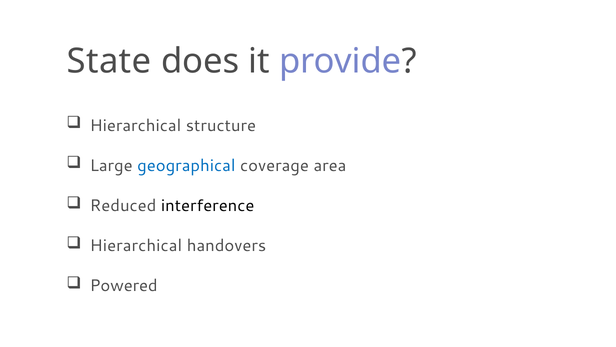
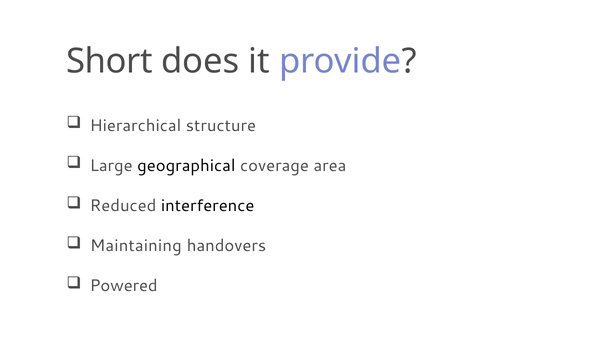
State: State -> Short
geographical colour: blue -> black
Hierarchical at (136, 245): Hierarchical -> Maintaining
